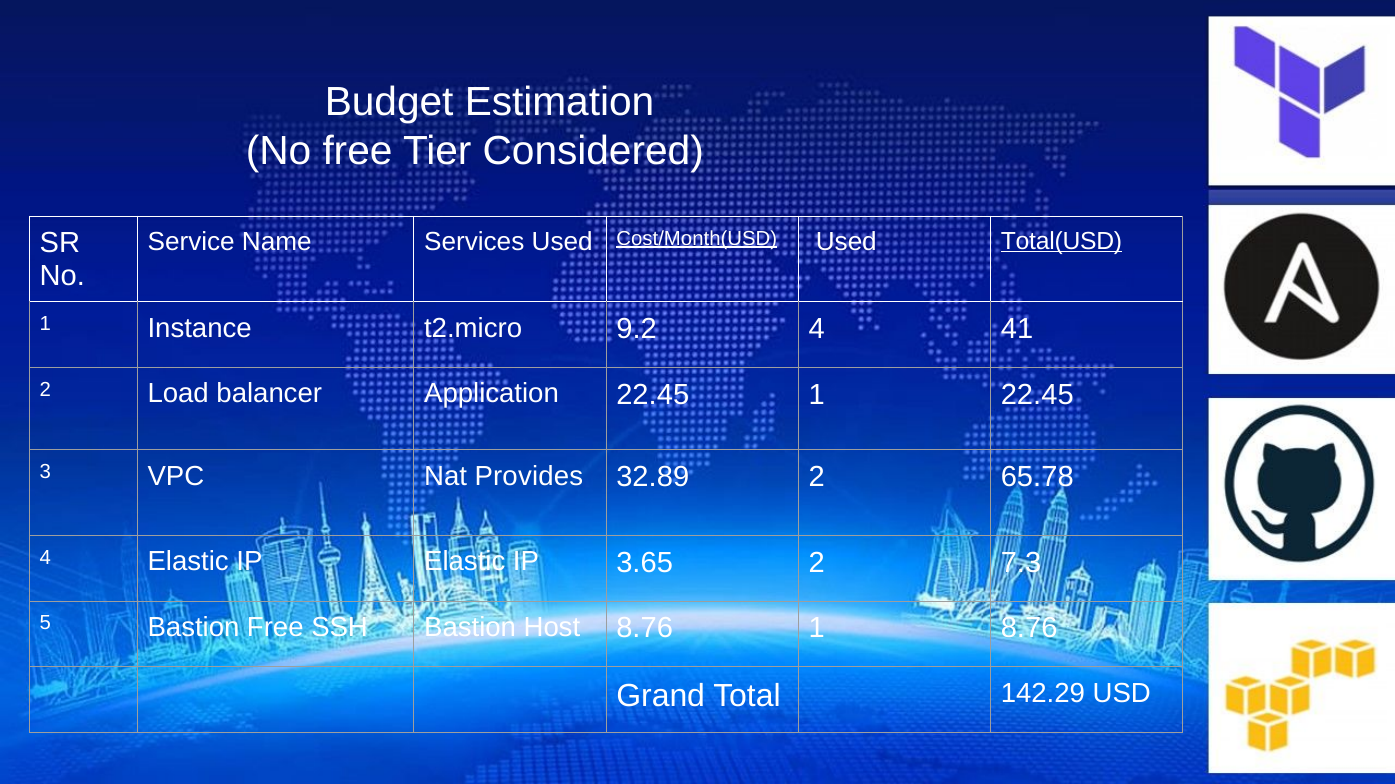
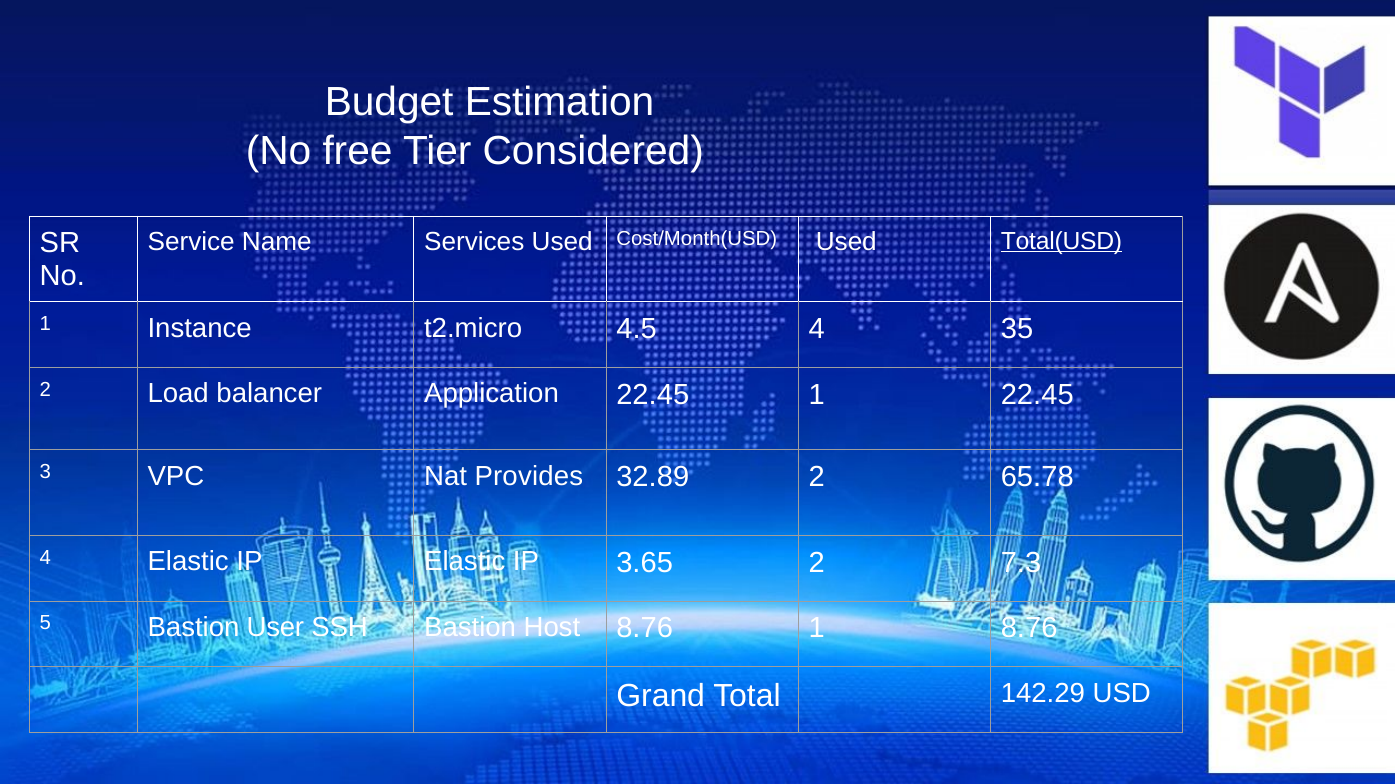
Cost/Month(USD underline: present -> none
9.2: 9.2 -> 4.5
41: 41 -> 35
Bastion Free: Free -> User
